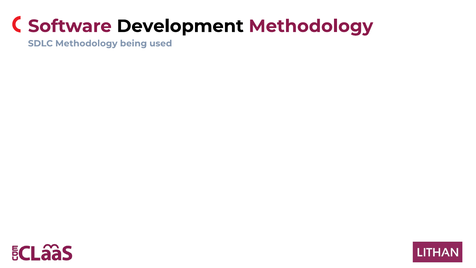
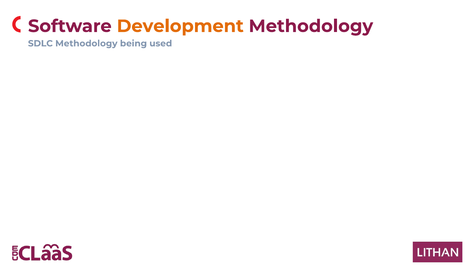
Development colour: black -> orange
